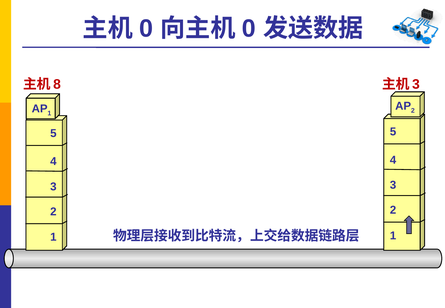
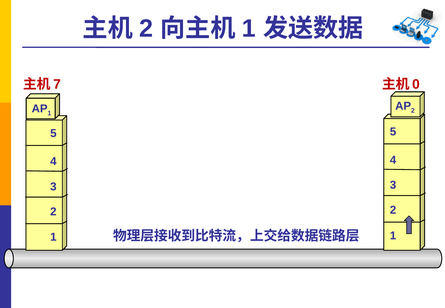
0 at (146, 29): 0 -> 2
0 at (249, 29): 0 -> 1
8: 8 -> 7
3 at (416, 84): 3 -> 0
